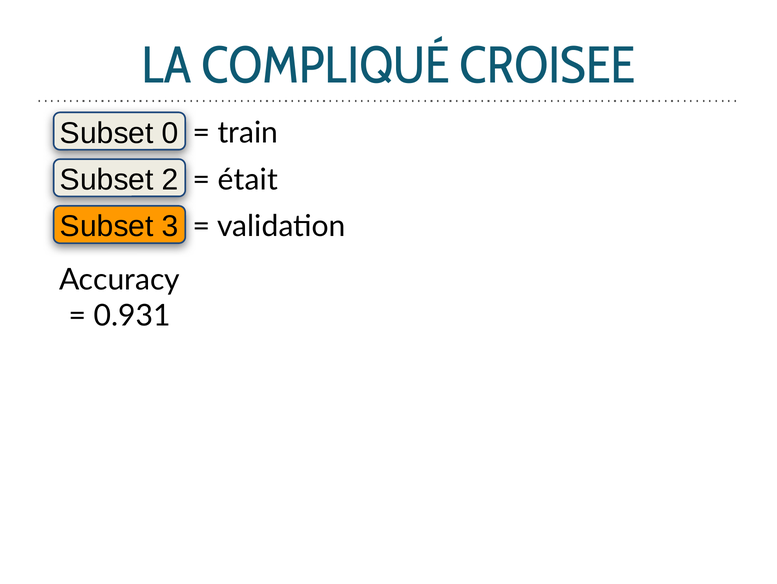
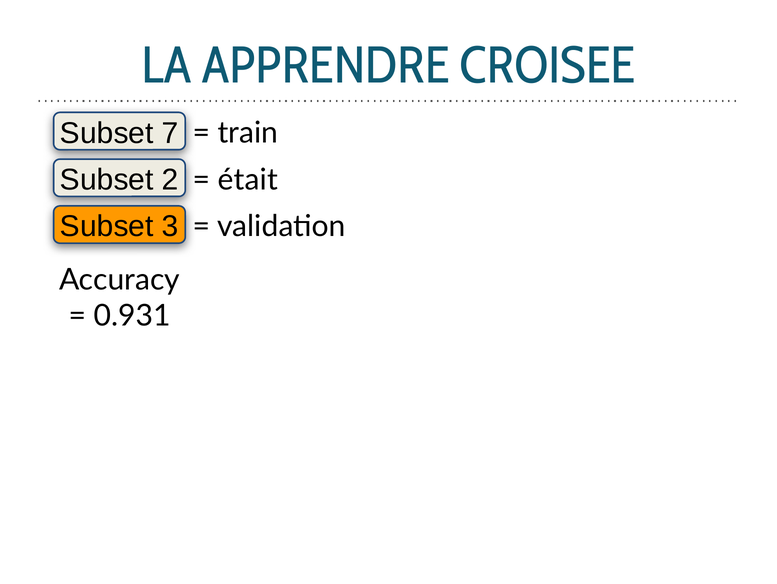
COMPLIQUÉ: COMPLIQUÉ -> APPRENDRE
0: 0 -> 7
